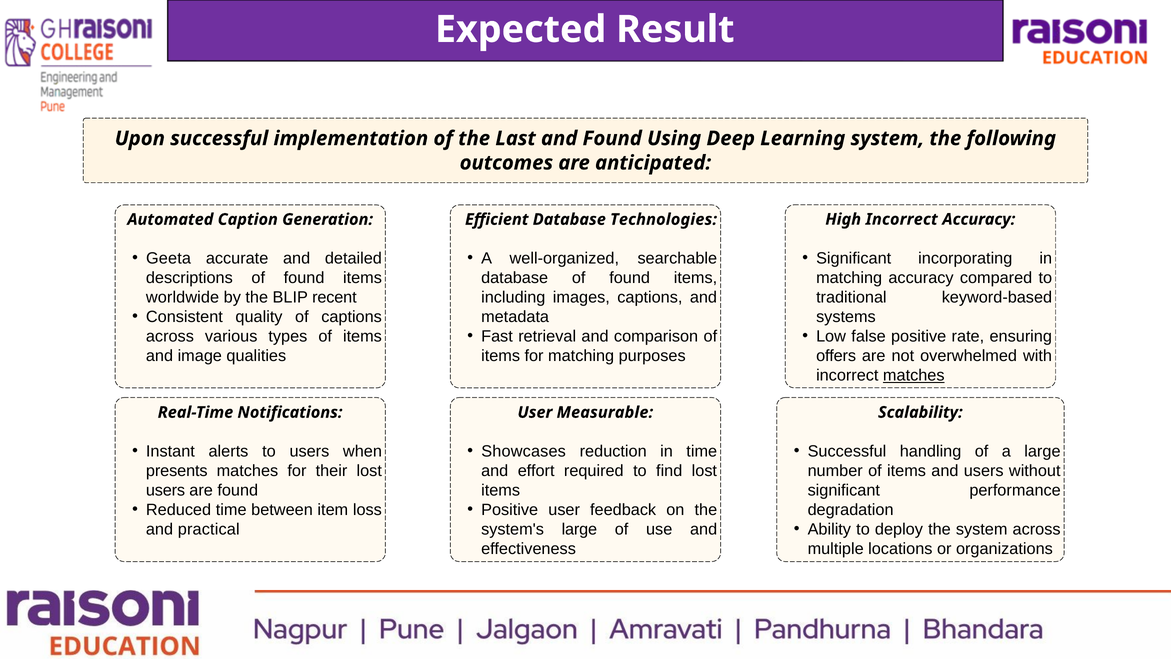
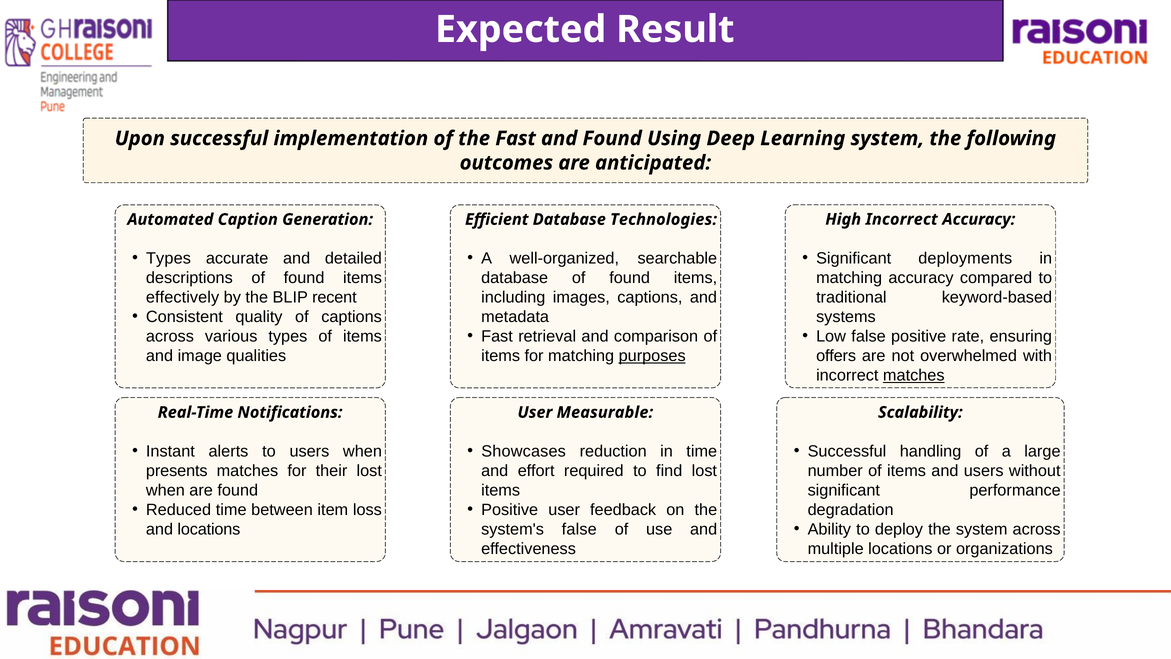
the Last: Last -> Fast
incorporating: incorporating -> deployments
Geeta at (168, 258): Geeta -> Types
worldwide: worldwide -> effectively
purposes underline: none -> present
users at (165, 490): users -> when
and practical: practical -> locations
system's large: large -> false
